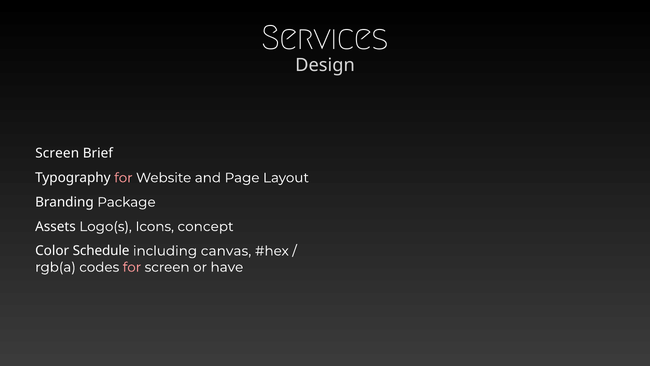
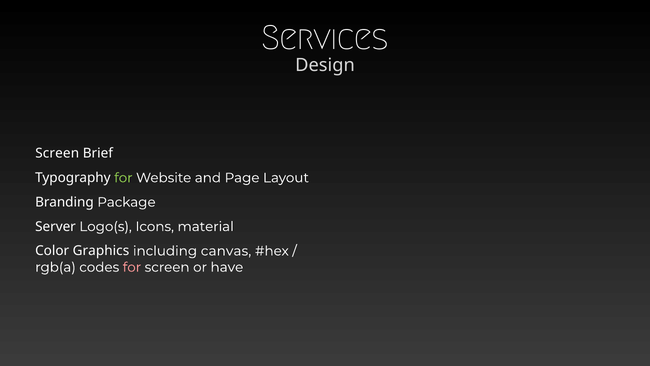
for at (123, 178) colour: pink -> light green
Assets: Assets -> Server
concept: concept -> material
Schedule: Schedule -> Graphics
